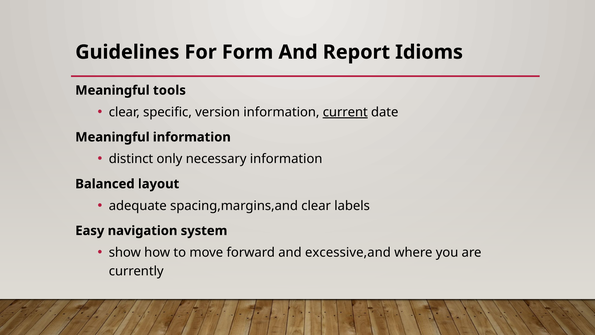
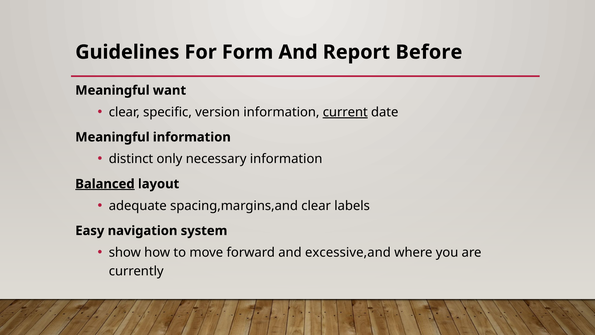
Idioms: Idioms -> Before
tools: tools -> want
Balanced underline: none -> present
